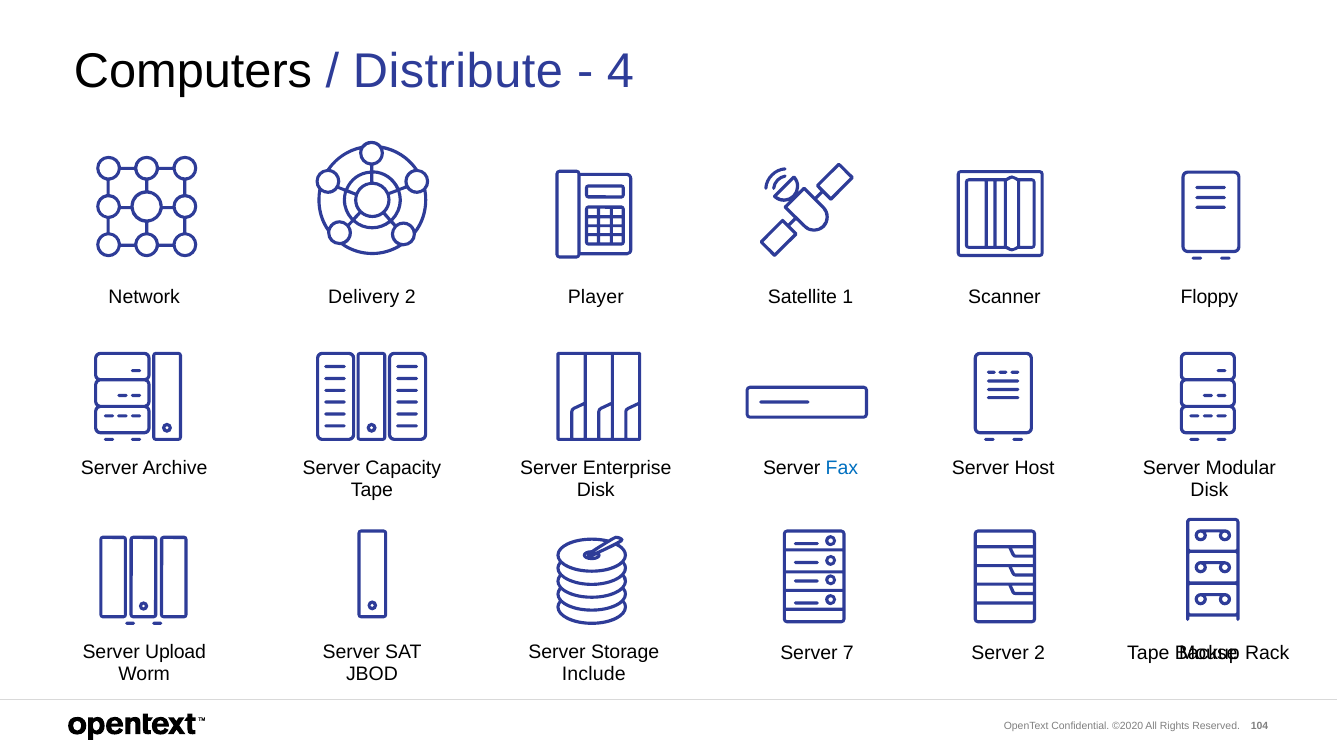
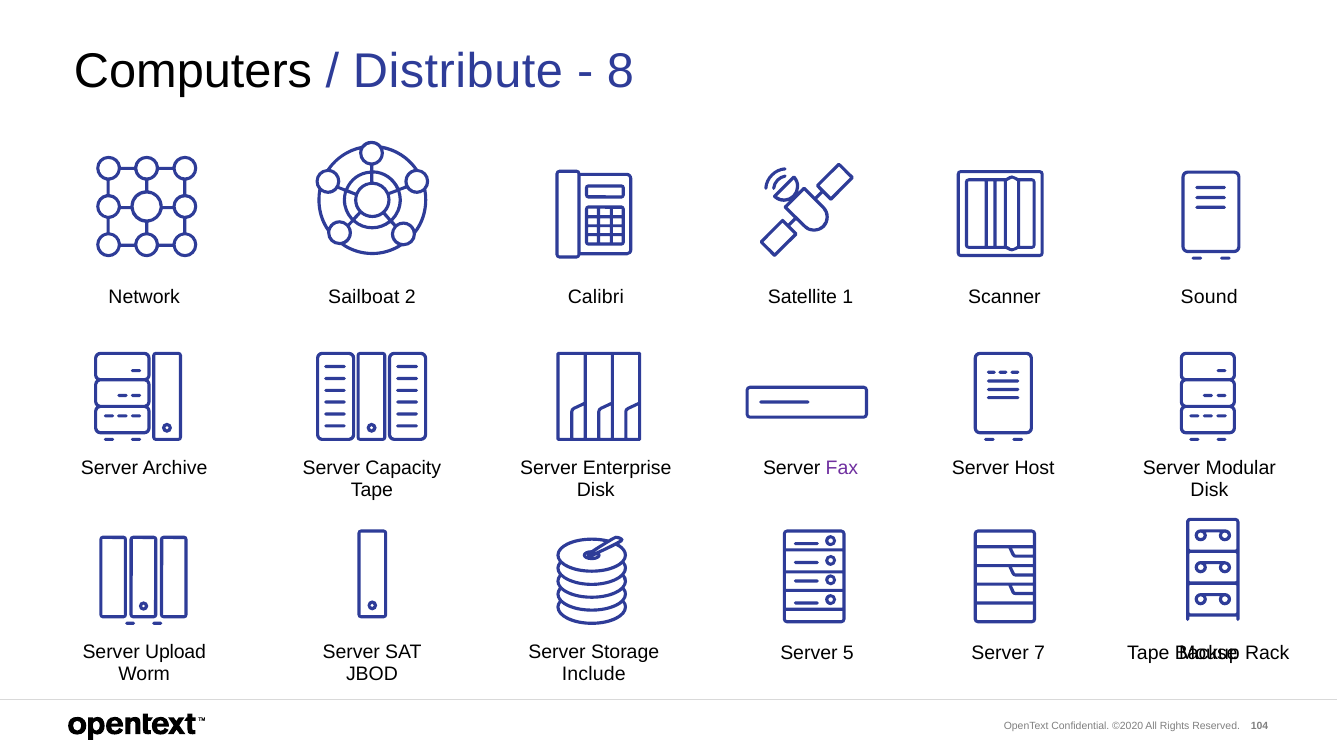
4: 4 -> 8
Delivery: Delivery -> Sailboat
Player: Player -> Calibri
Floppy: Floppy -> Sound
Fax colour: blue -> purple
7: 7 -> 5
Server 2: 2 -> 7
